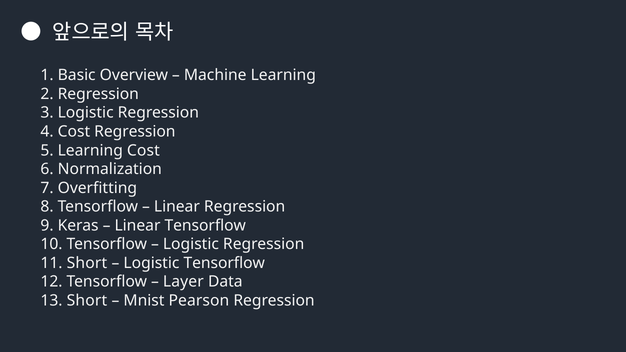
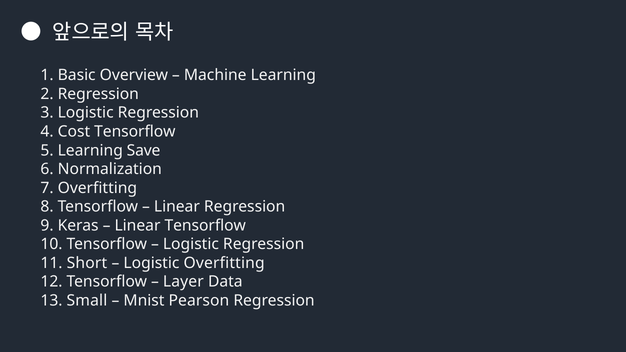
Cost Regression: Regression -> Tensorflow
Learning Cost: Cost -> Save
Logistic Tensorflow: Tensorflow -> Overfitting
13 Short: Short -> Small
